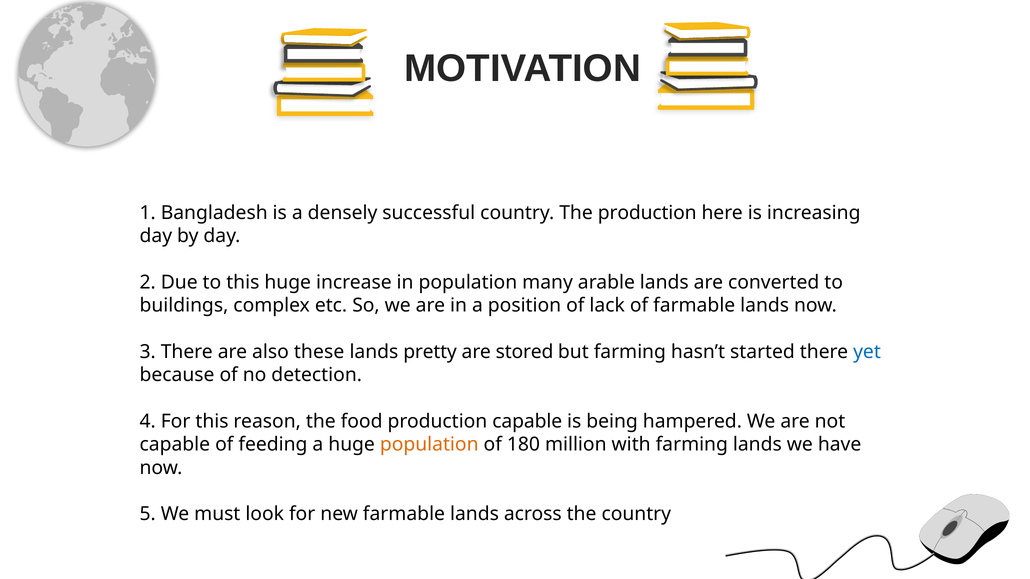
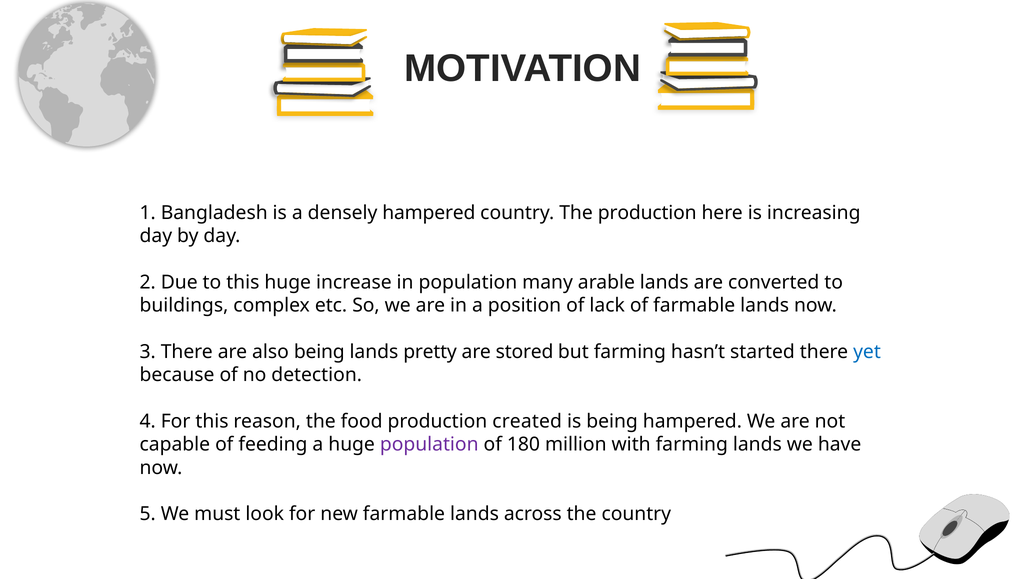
densely successful: successful -> hampered
also these: these -> being
production capable: capable -> created
population at (429, 445) colour: orange -> purple
